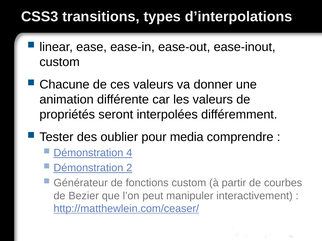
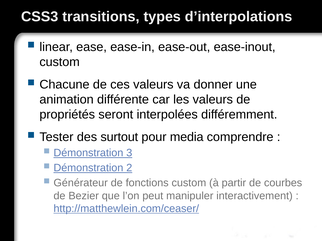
oublier: oublier -> surtout
4: 4 -> 3
